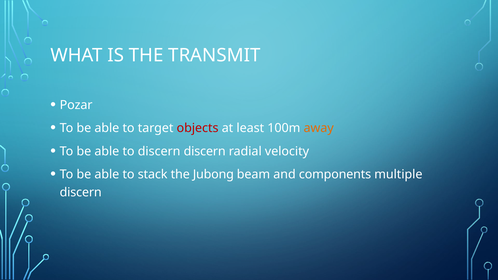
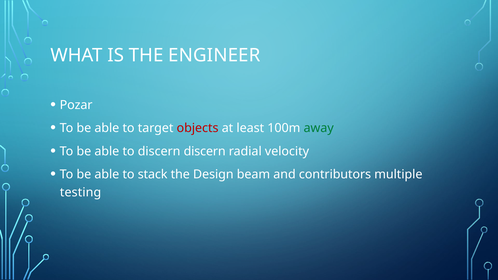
TRANSMIT: TRANSMIT -> ENGINEER
away colour: orange -> green
Jubong: Jubong -> Design
components: components -> contributors
discern at (81, 192): discern -> testing
